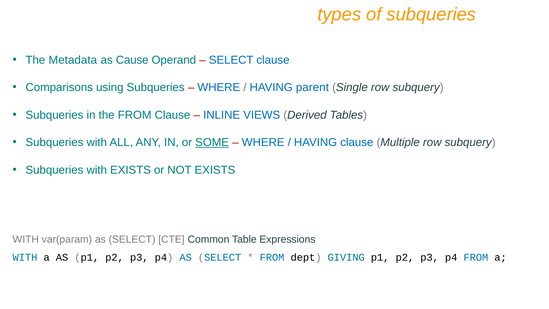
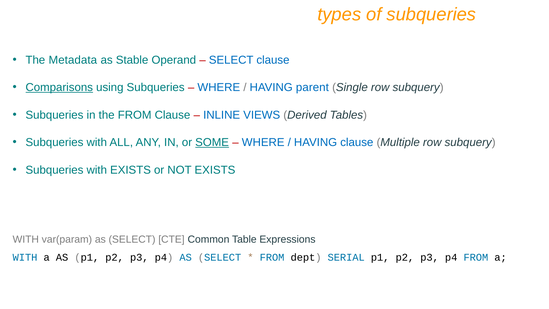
Cause: Cause -> Stable
Comparisons underline: none -> present
GIVING: GIVING -> SERIAL
